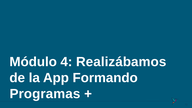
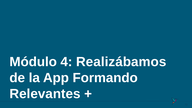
Programas: Programas -> Relevantes
